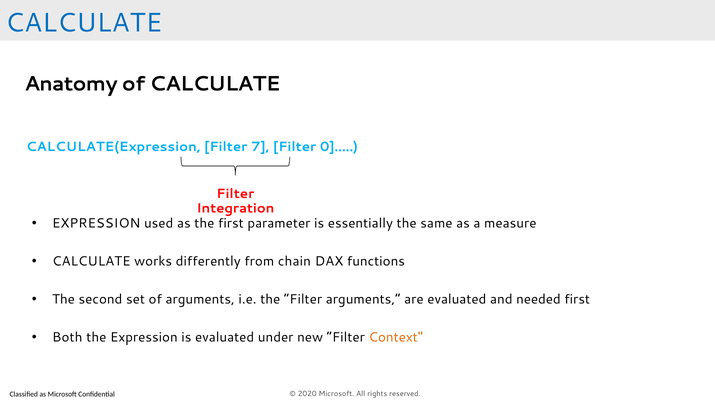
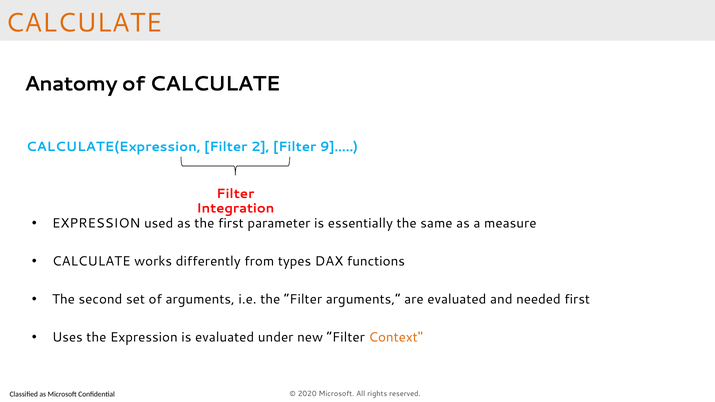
CALCULATE at (84, 23) colour: blue -> orange
7: 7 -> 2
0]…: 0]… -> 9]…
chain: chain -> types
Both: Both -> Uses
